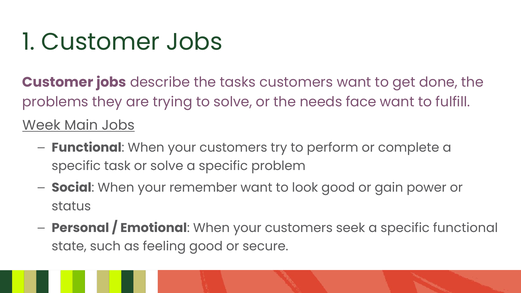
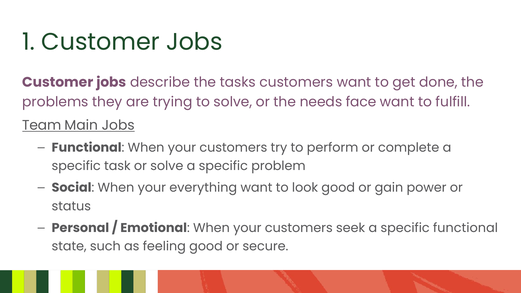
Week: Week -> Team
remember: remember -> everything
